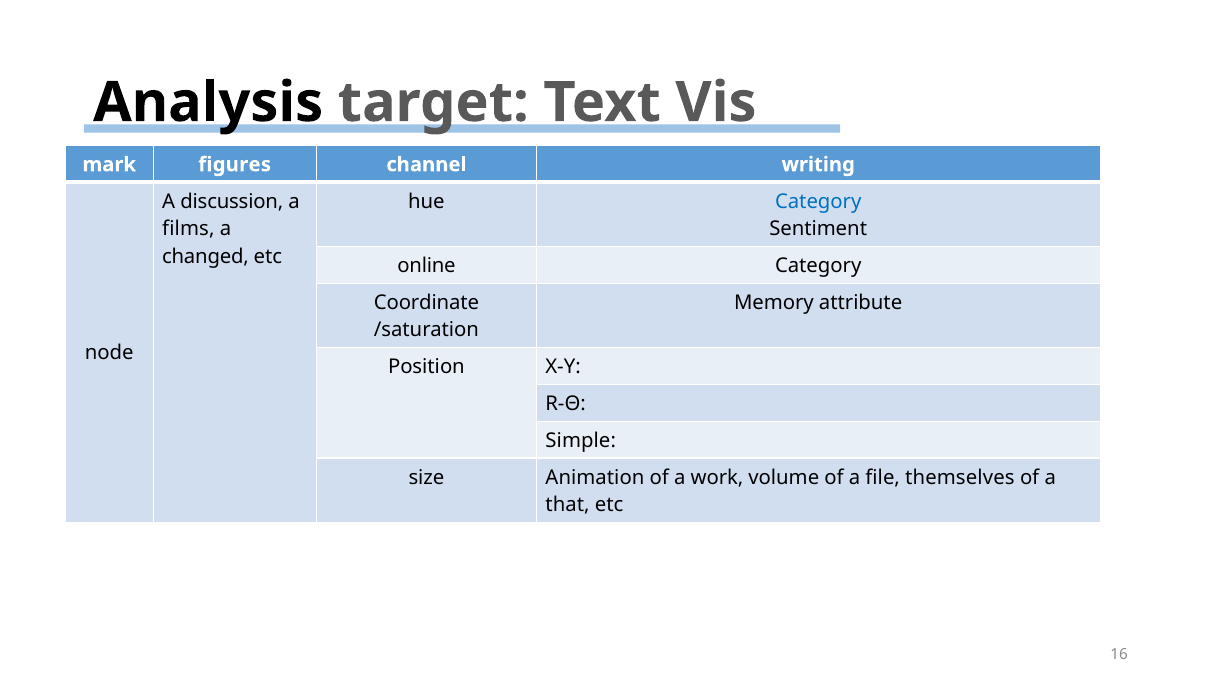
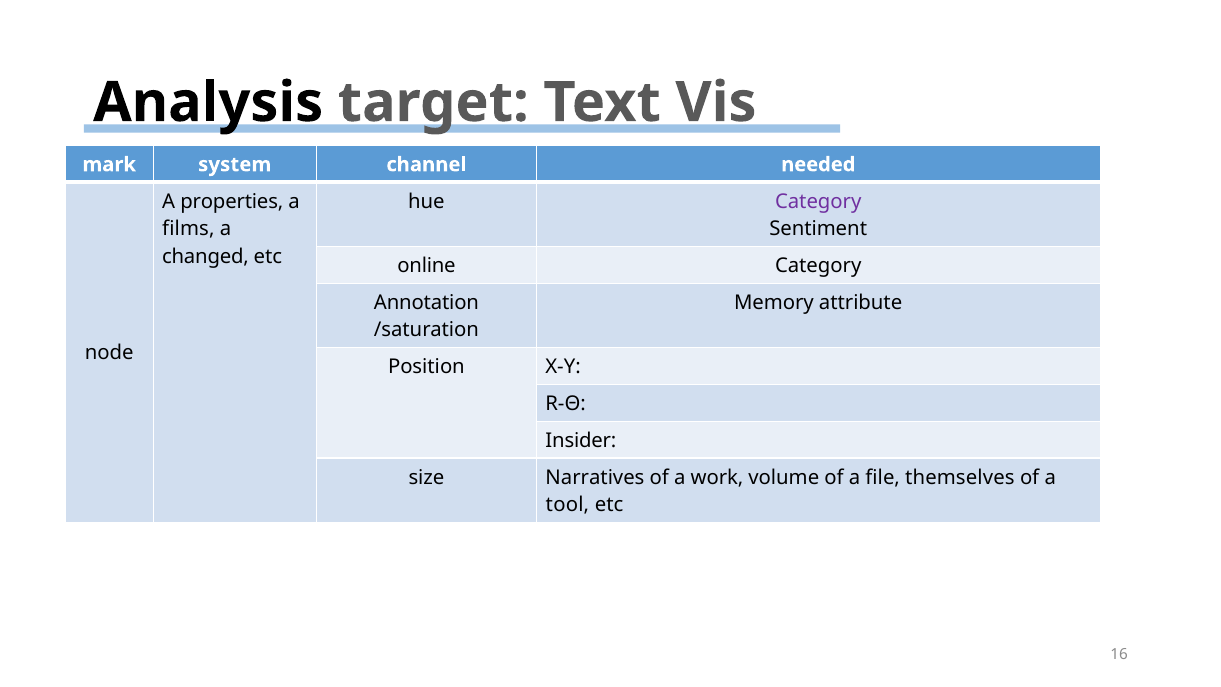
figures: figures -> system
writing: writing -> needed
discussion: discussion -> properties
Category at (818, 201) colour: blue -> purple
Coordinate: Coordinate -> Annotation
Simple: Simple -> Insider
Animation: Animation -> Narratives
that: that -> tool
